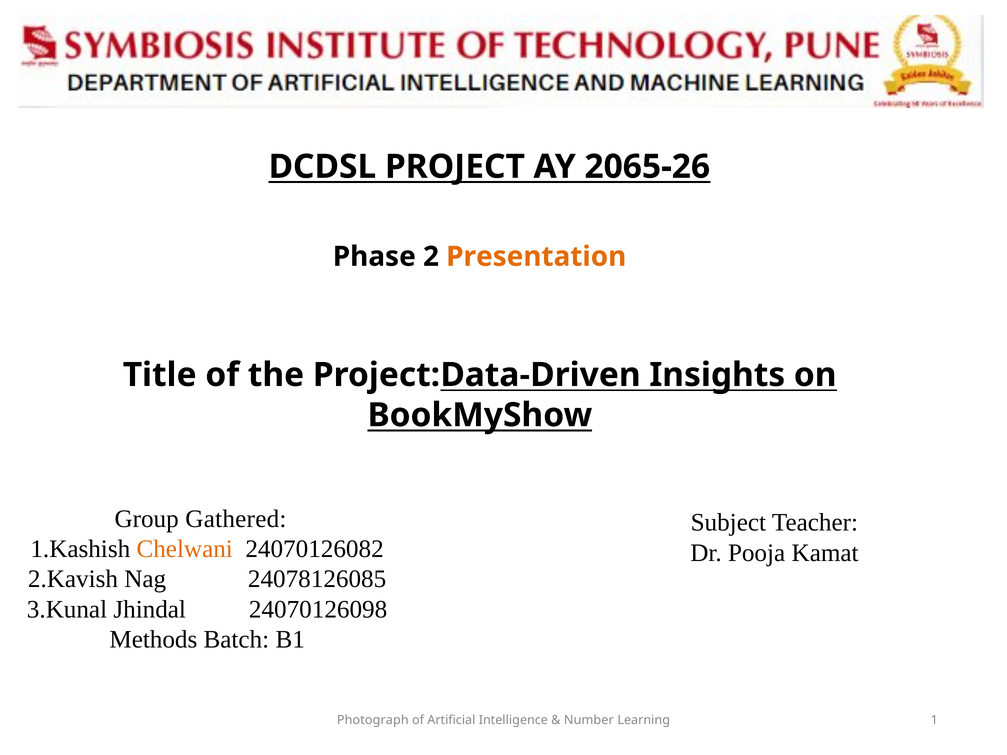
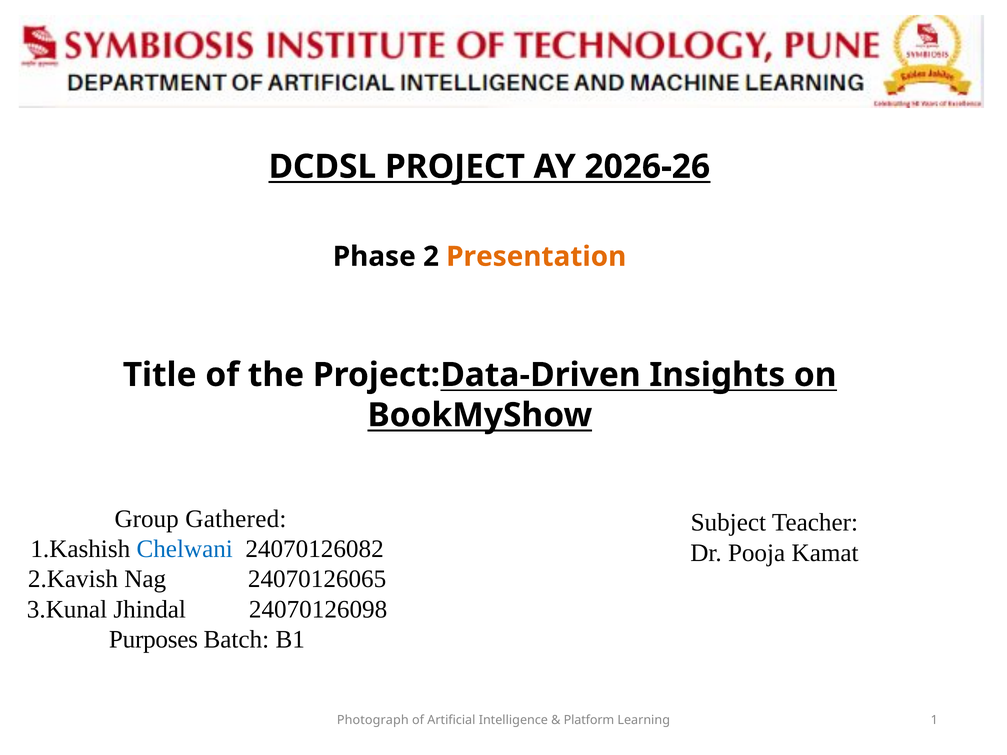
2065-26: 2065-26 -> 2026-26
Chelwani colour: orange -> blue
24078126085: 24078126085 -> 24070126065
Methods: Methods -> Purposes
Number: Number -> Platform
